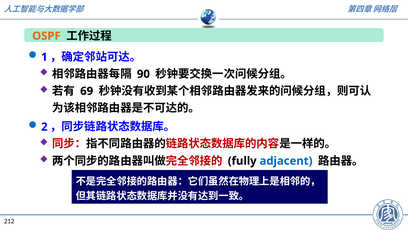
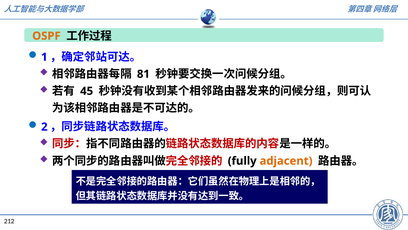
90: 90 -> 81
69: 69 -> 45
adjacent colour: blue -> orange
